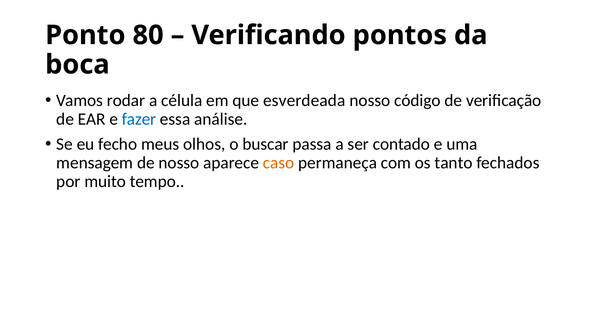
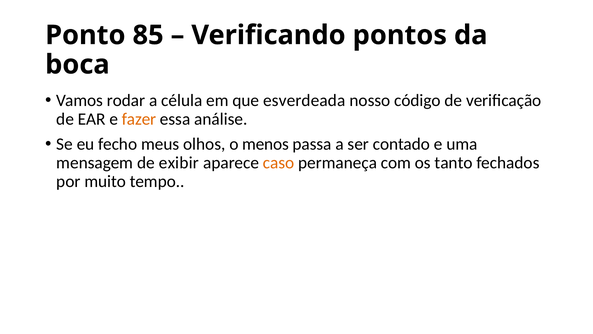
80: 80 -> 85
fazer colour: blue -> orange
buscar: buscar -> menos
de nosso: nosso -> exibir
